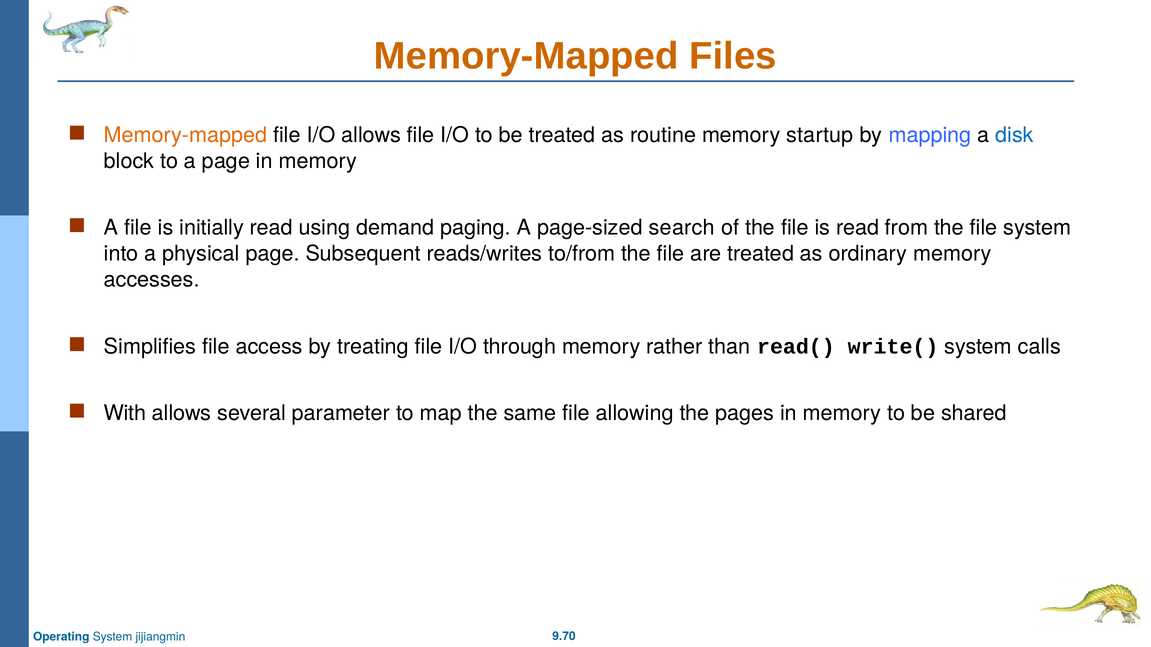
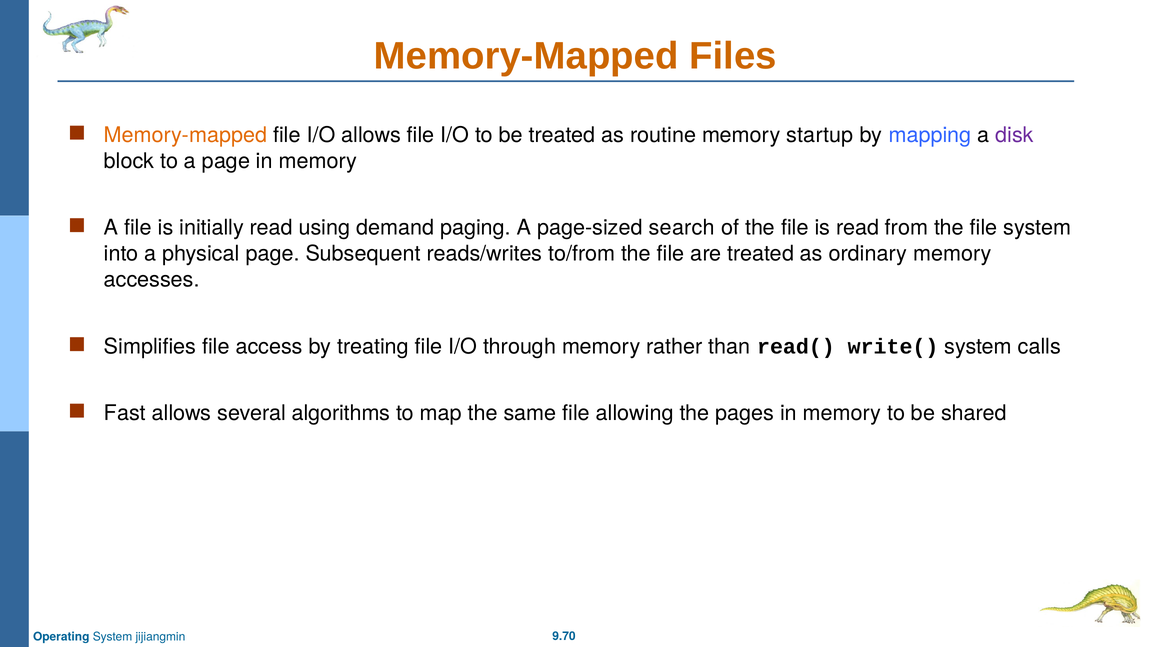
disk colour: blue -> purple
With: With -> Fast
parameter: parameter -> algorithms
